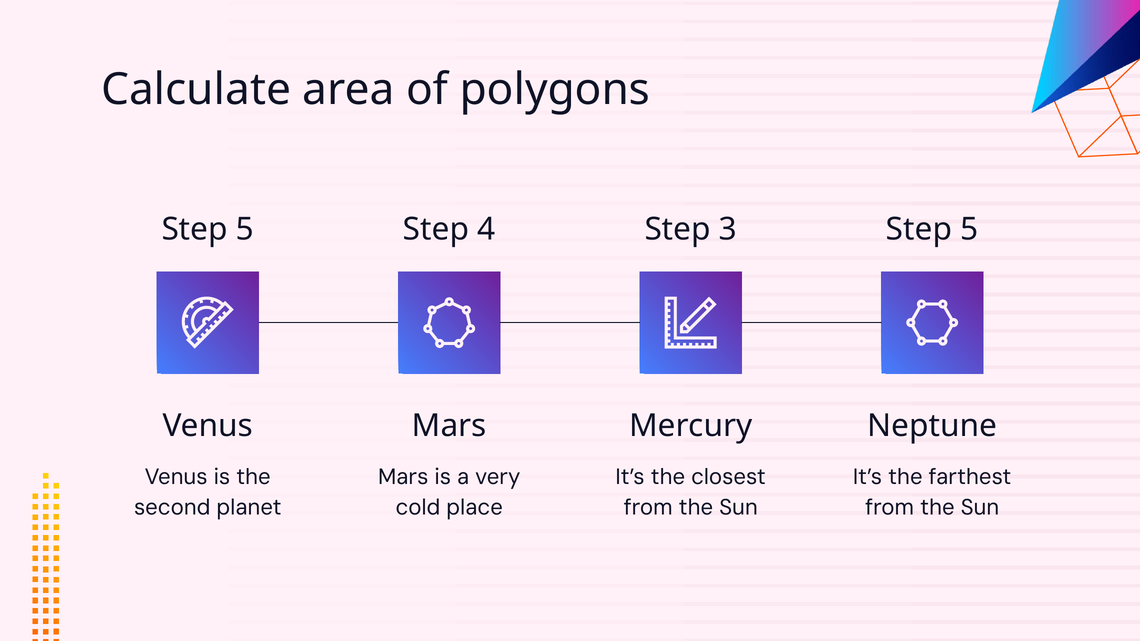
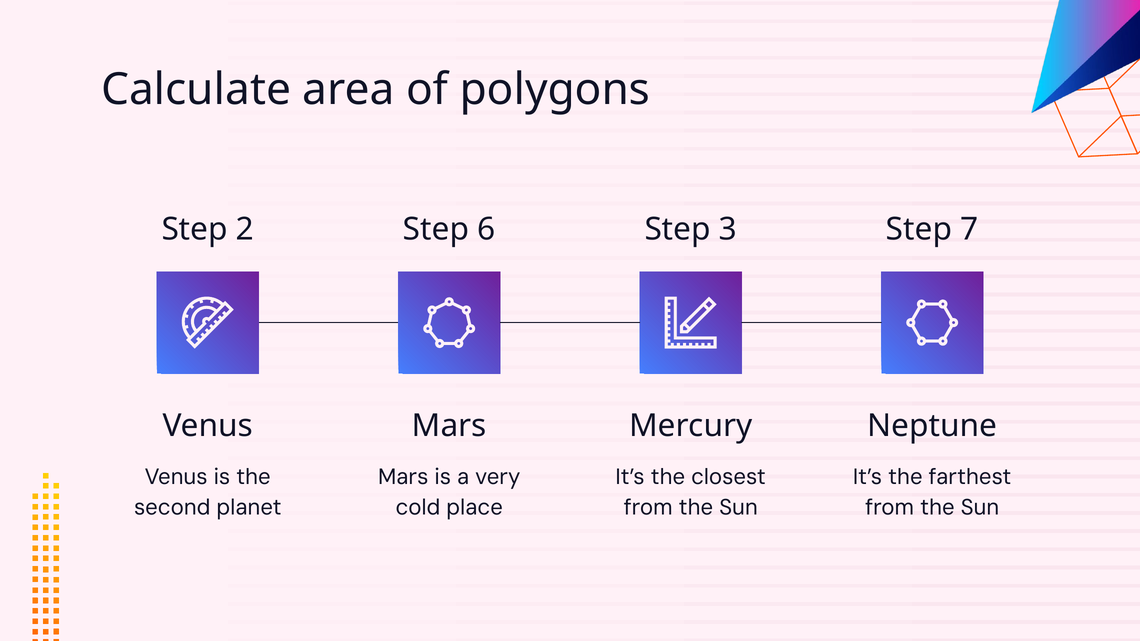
5 at (245, 229): 5 -> 2
4: 4 -> 6
5 at (969, 229): 5 -> 7
